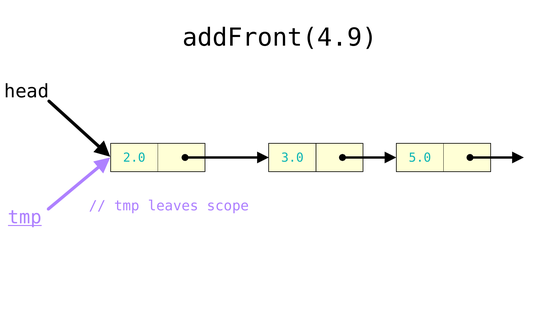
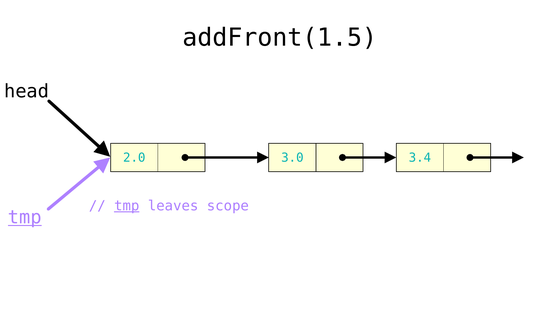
addFront(4.9: addFront(4.9 -> addFront(1.5
5.0: 5.0 -> 3.4
tmp at (127, 206) underline: none -> present
